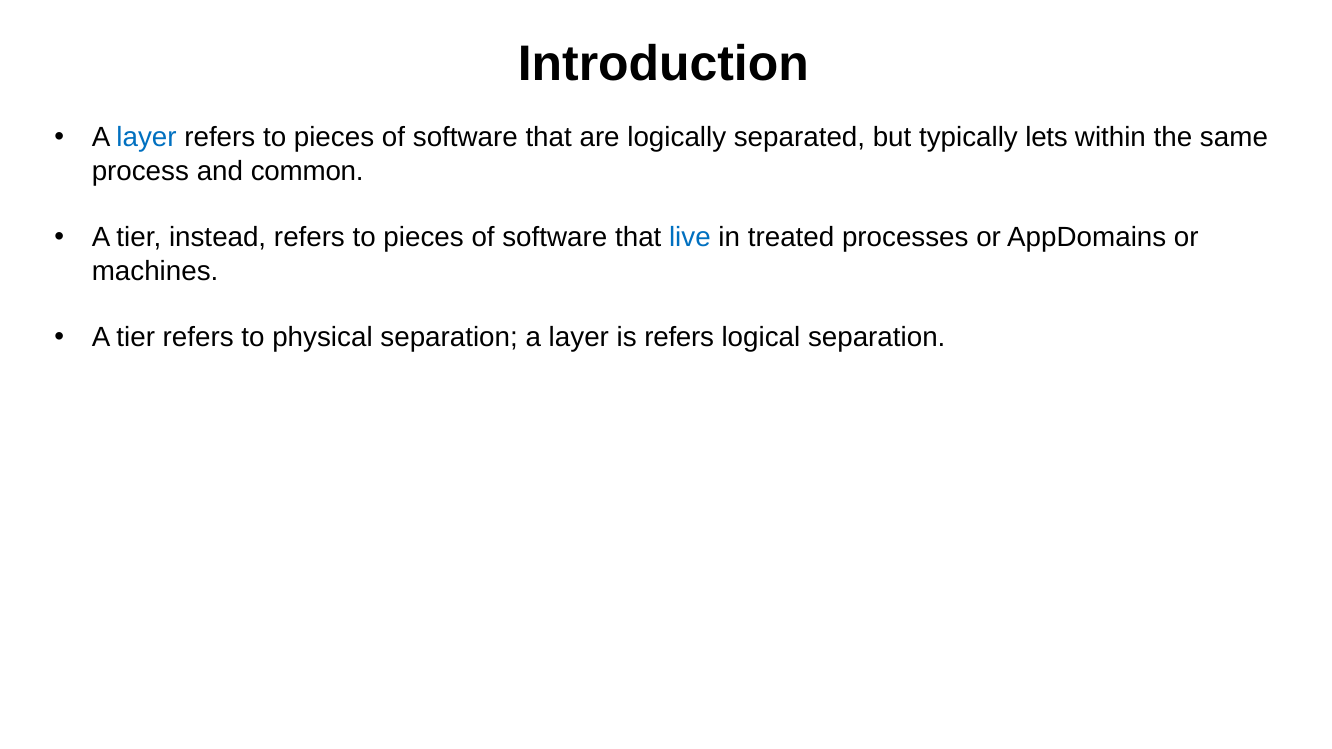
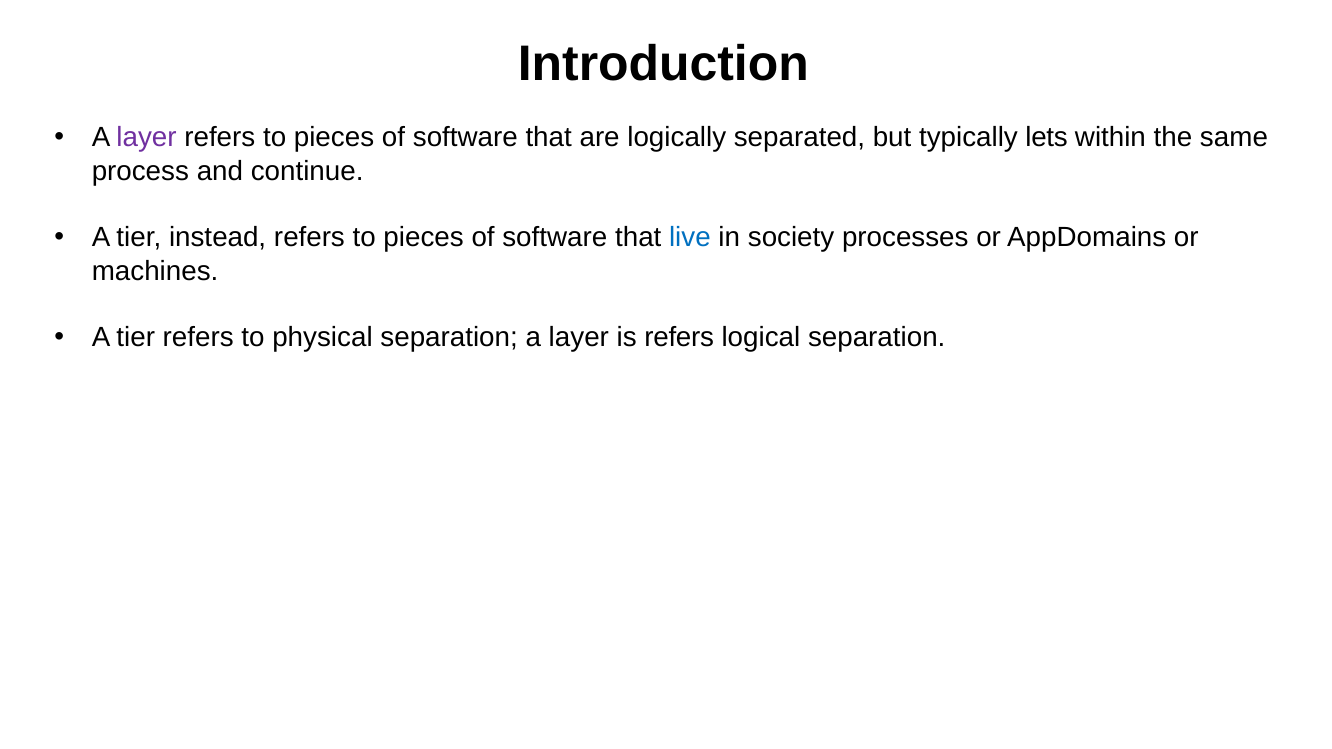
layer at (147, 138) colour: blue -> purple
common: common -> continue
treated: treated -> society
